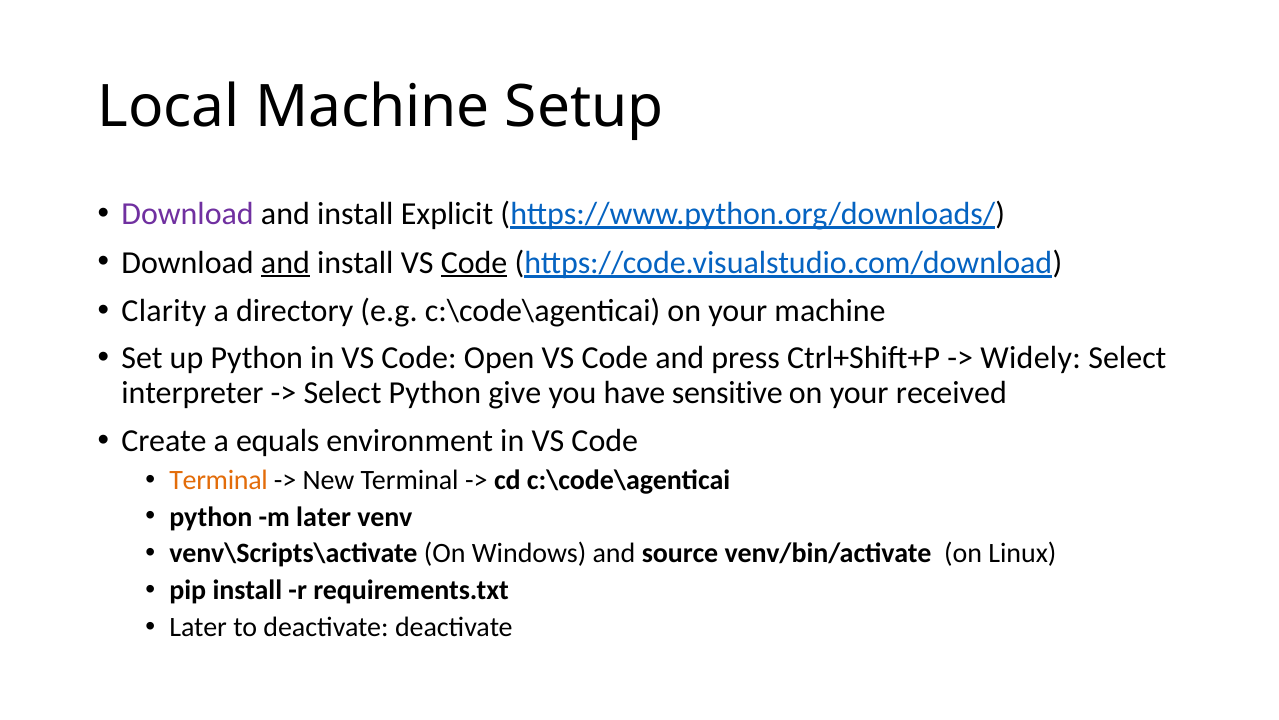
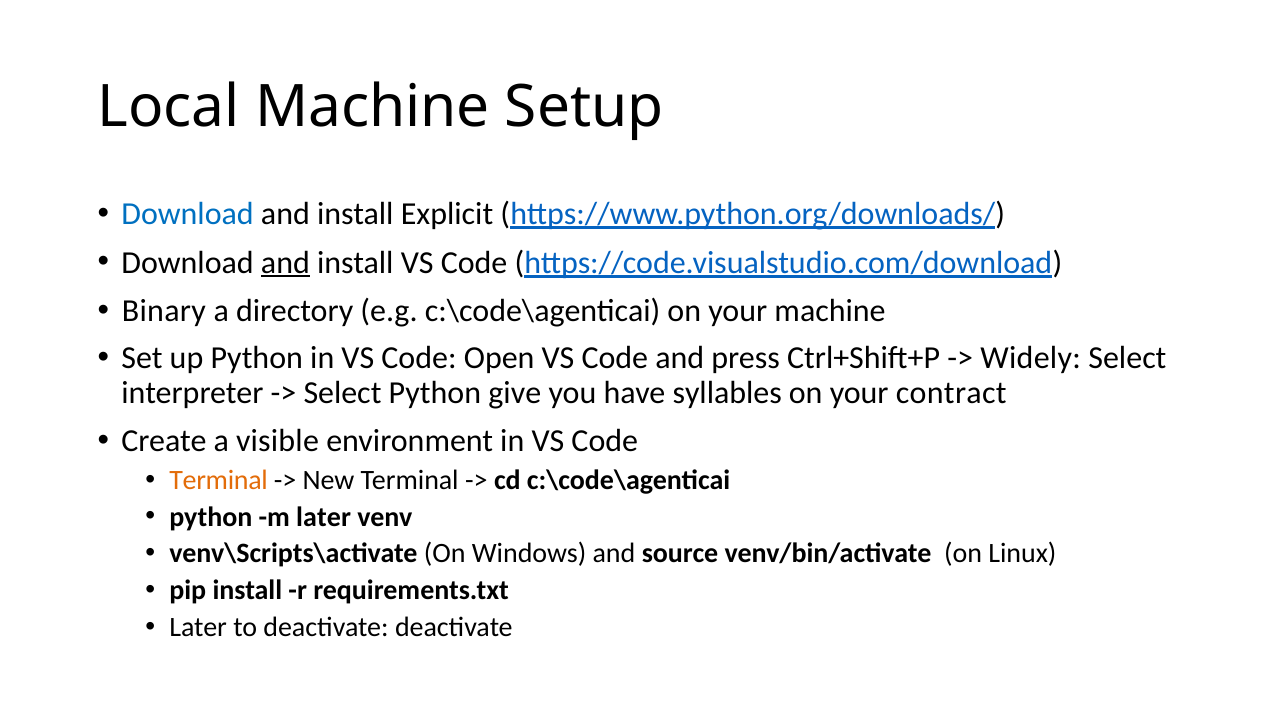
Download at (188, 214) colour: purple -> blue
Code at (474, 262) underline: present -> none
Clarity: Clarity -> Binary
sensitive: sensitive -> syllables
received: received -> contract
equals: equals -> visible
